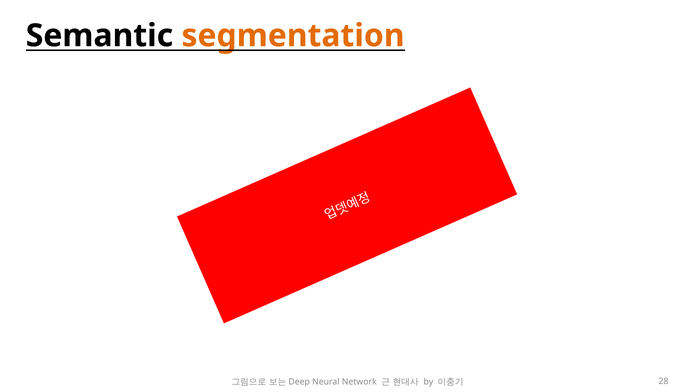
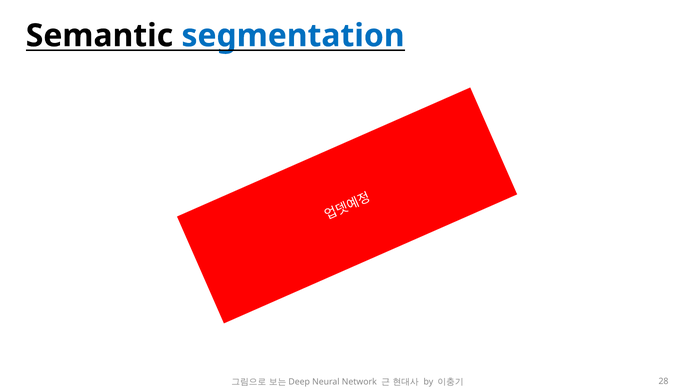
segmentation colour: orange -> blue
